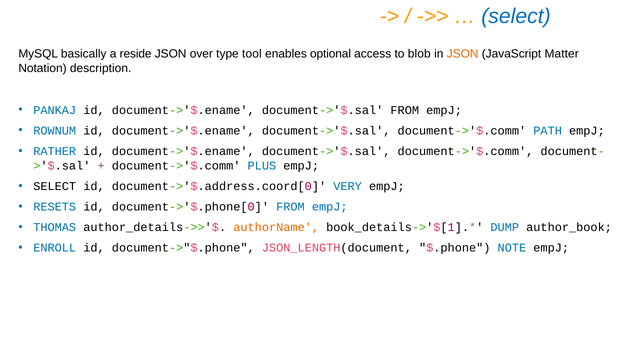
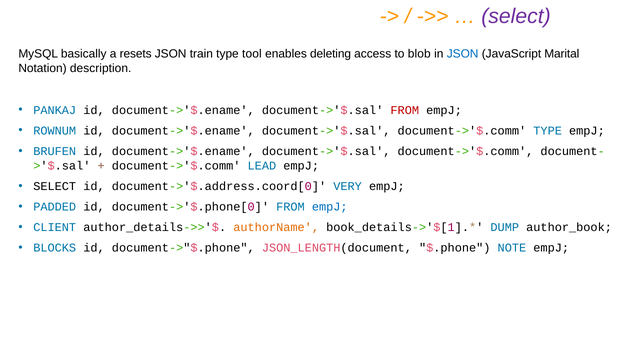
select at (516, 17) colour: blue -> purple
reside: reside -> resets
over: over -> train
optional: optional -> deleting
JSON at (463, 54) colour: orange -> blue
Matter: Matter -> Marital
FROM at (405, 110) colour: black -> red
document->'$.comm PATH: PATH -> TYPE
RATHER: RATHER -> BRUFEN
PLUS: PLUS -> LEAD
RESETS: RESETS -> PADDED
THOMAS: THOMAS -> CLIENT
ENROLL: ENROLL -> BLOCKS
